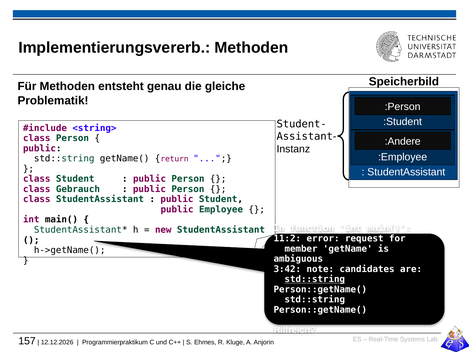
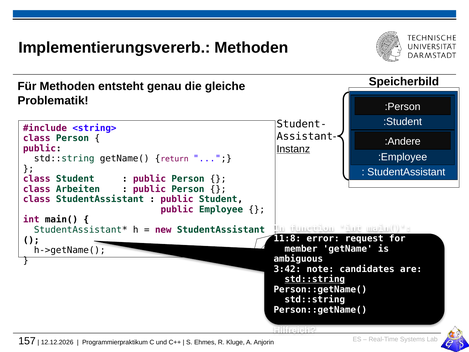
Instanz underline: none -> present
Gebrauch: Gebrauch -> Arbeiten
11:2: 11:2 -> 11:8
